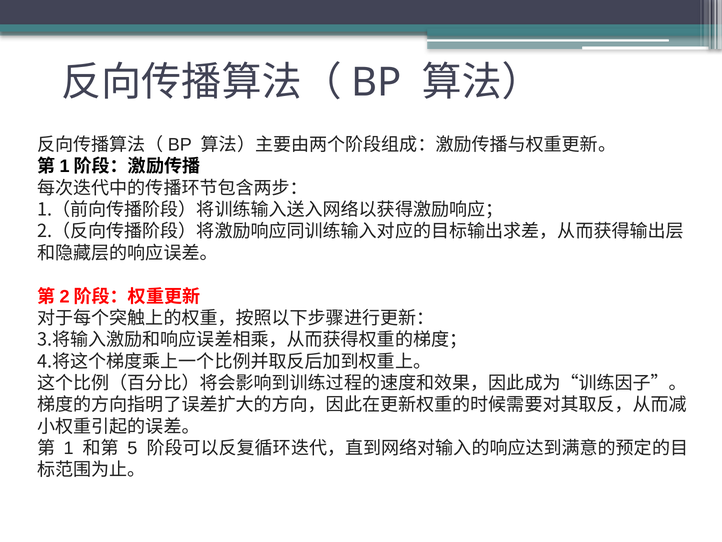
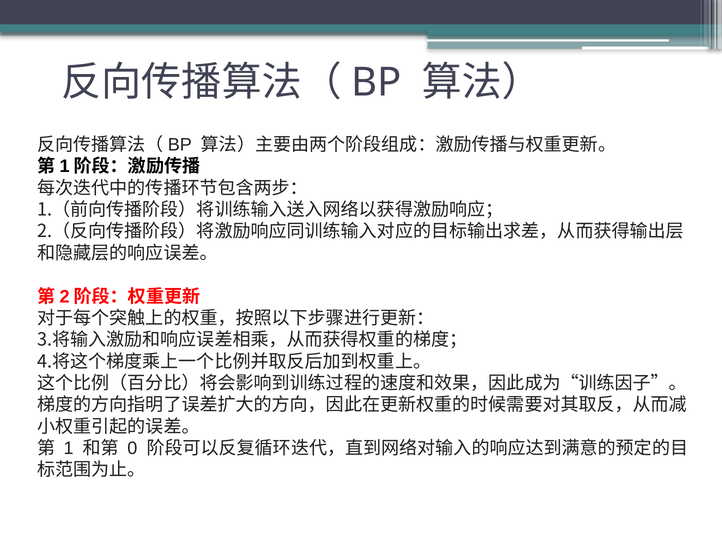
5: 5 -> 0
